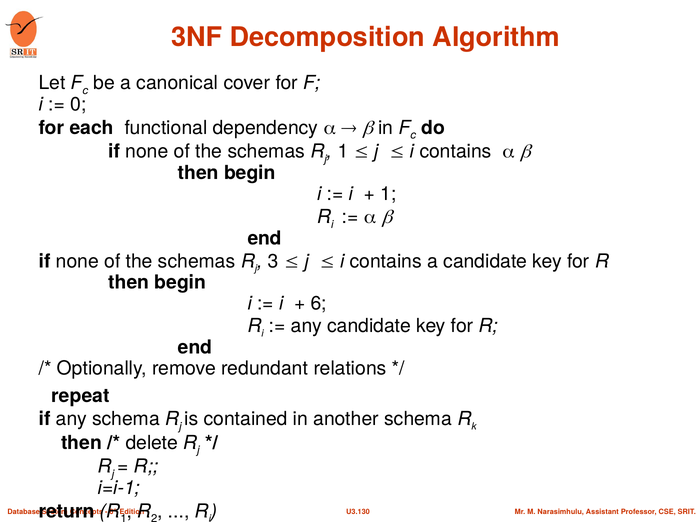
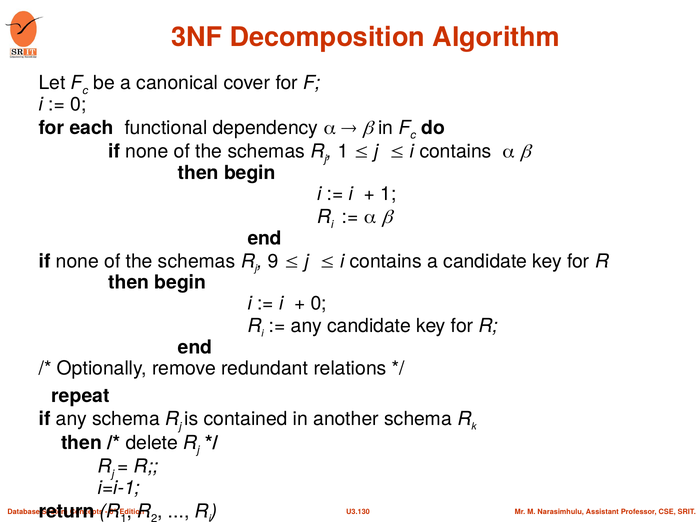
3: 3 -> 9
6 at (319, 303): 6 -> 0
